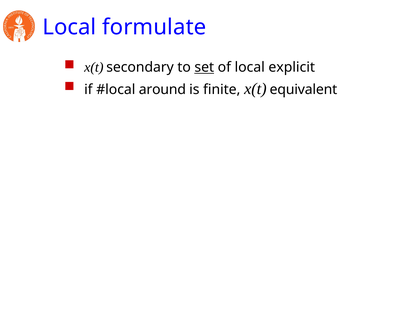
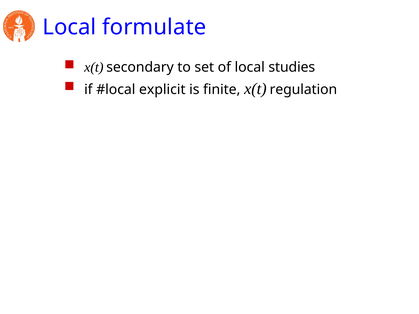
set underline: present -> none
explicit: explicit -> studies
around: around -> explicit
equivalent: equivalent -> regulation
